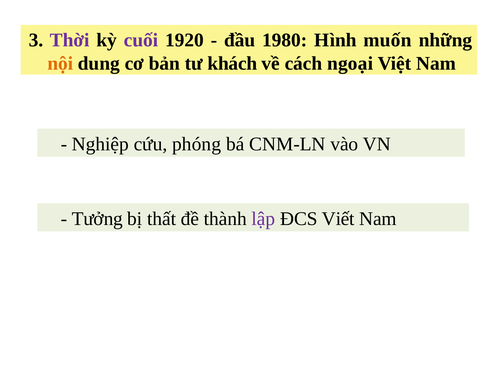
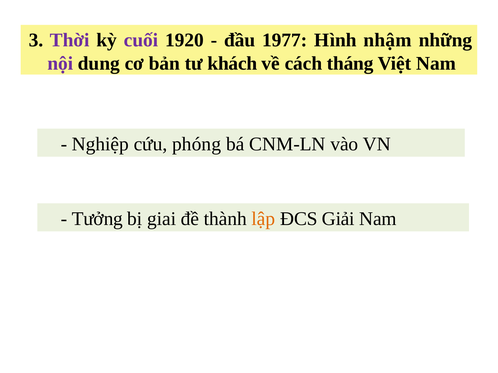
1980: 1980 -> 1977
muốn: muốn -> nhậm
nội colour: orange -> purple
ngoại: ngoại -> tháng
thất: thất -> giai
lập colour: purple -> orange
Viết: Viết -> Giải
